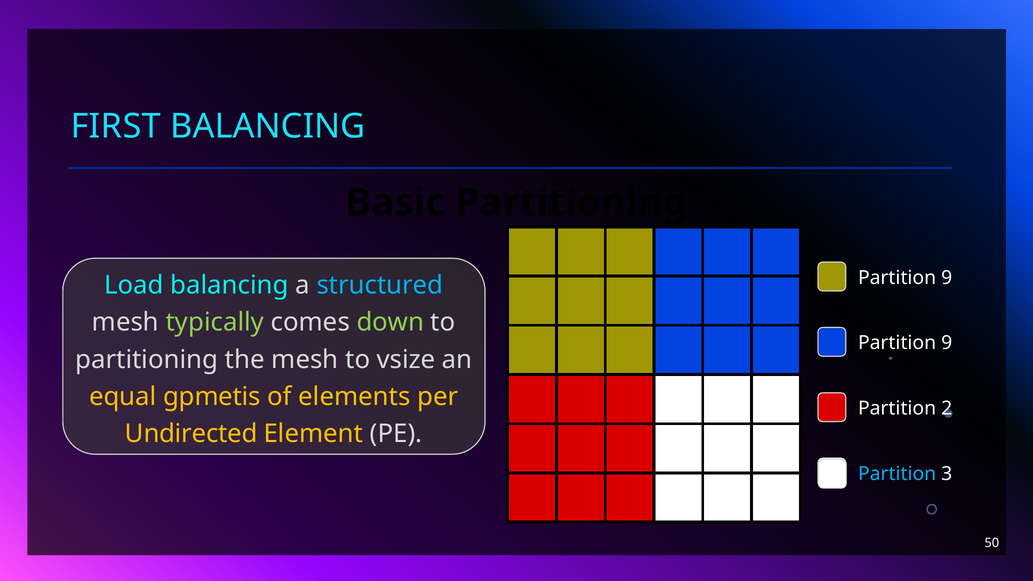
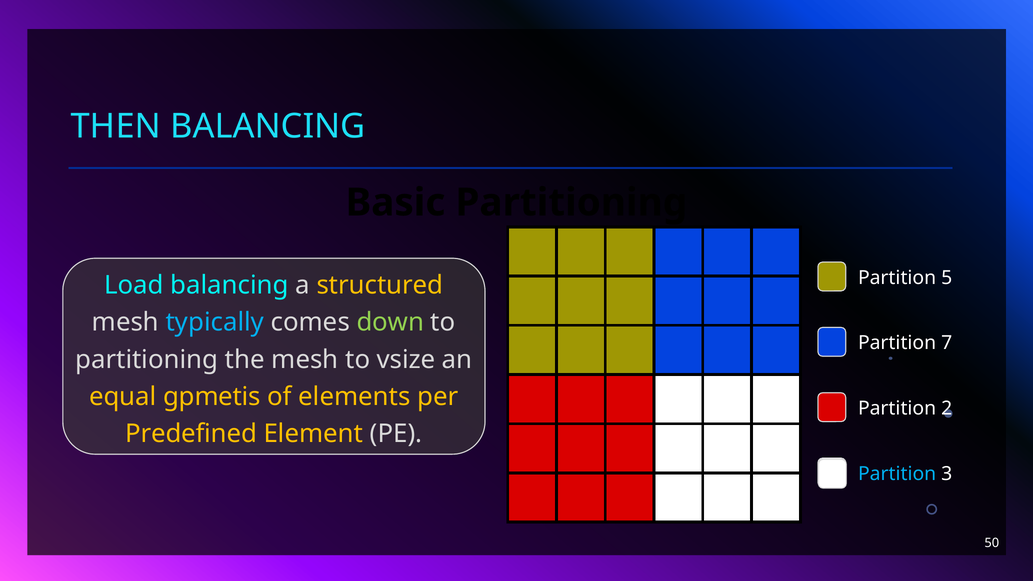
FIRST: FIRST -> THEN
9 at (947, 278): 9 -> 5
structured colour: light blue -> yellow
typically colour: light green -> light blue
9 at (947, 343): 9 -> 7
Undirected: Undirected -> Predefined
